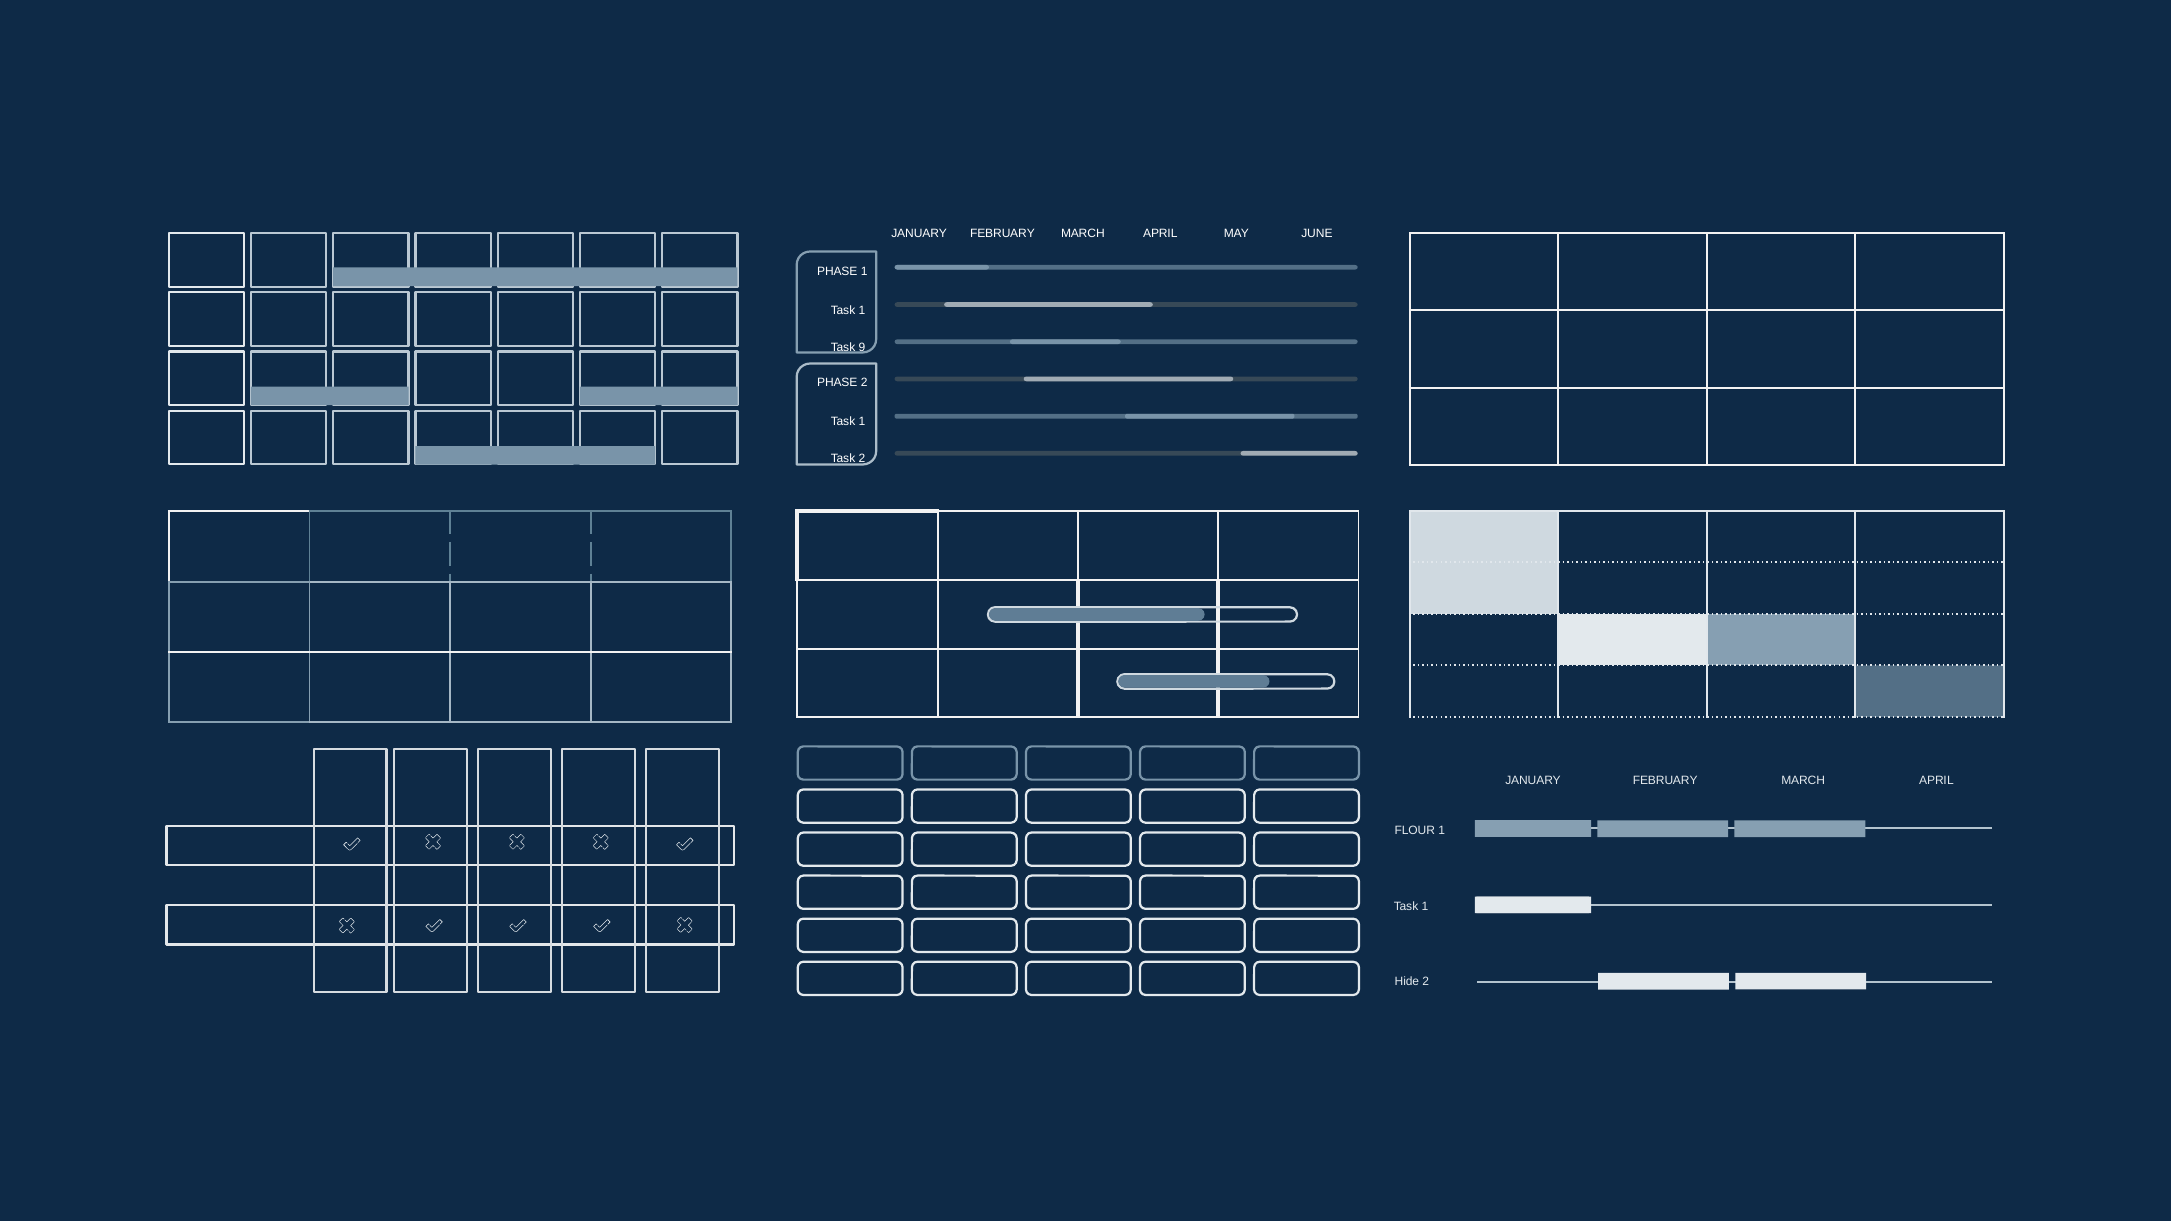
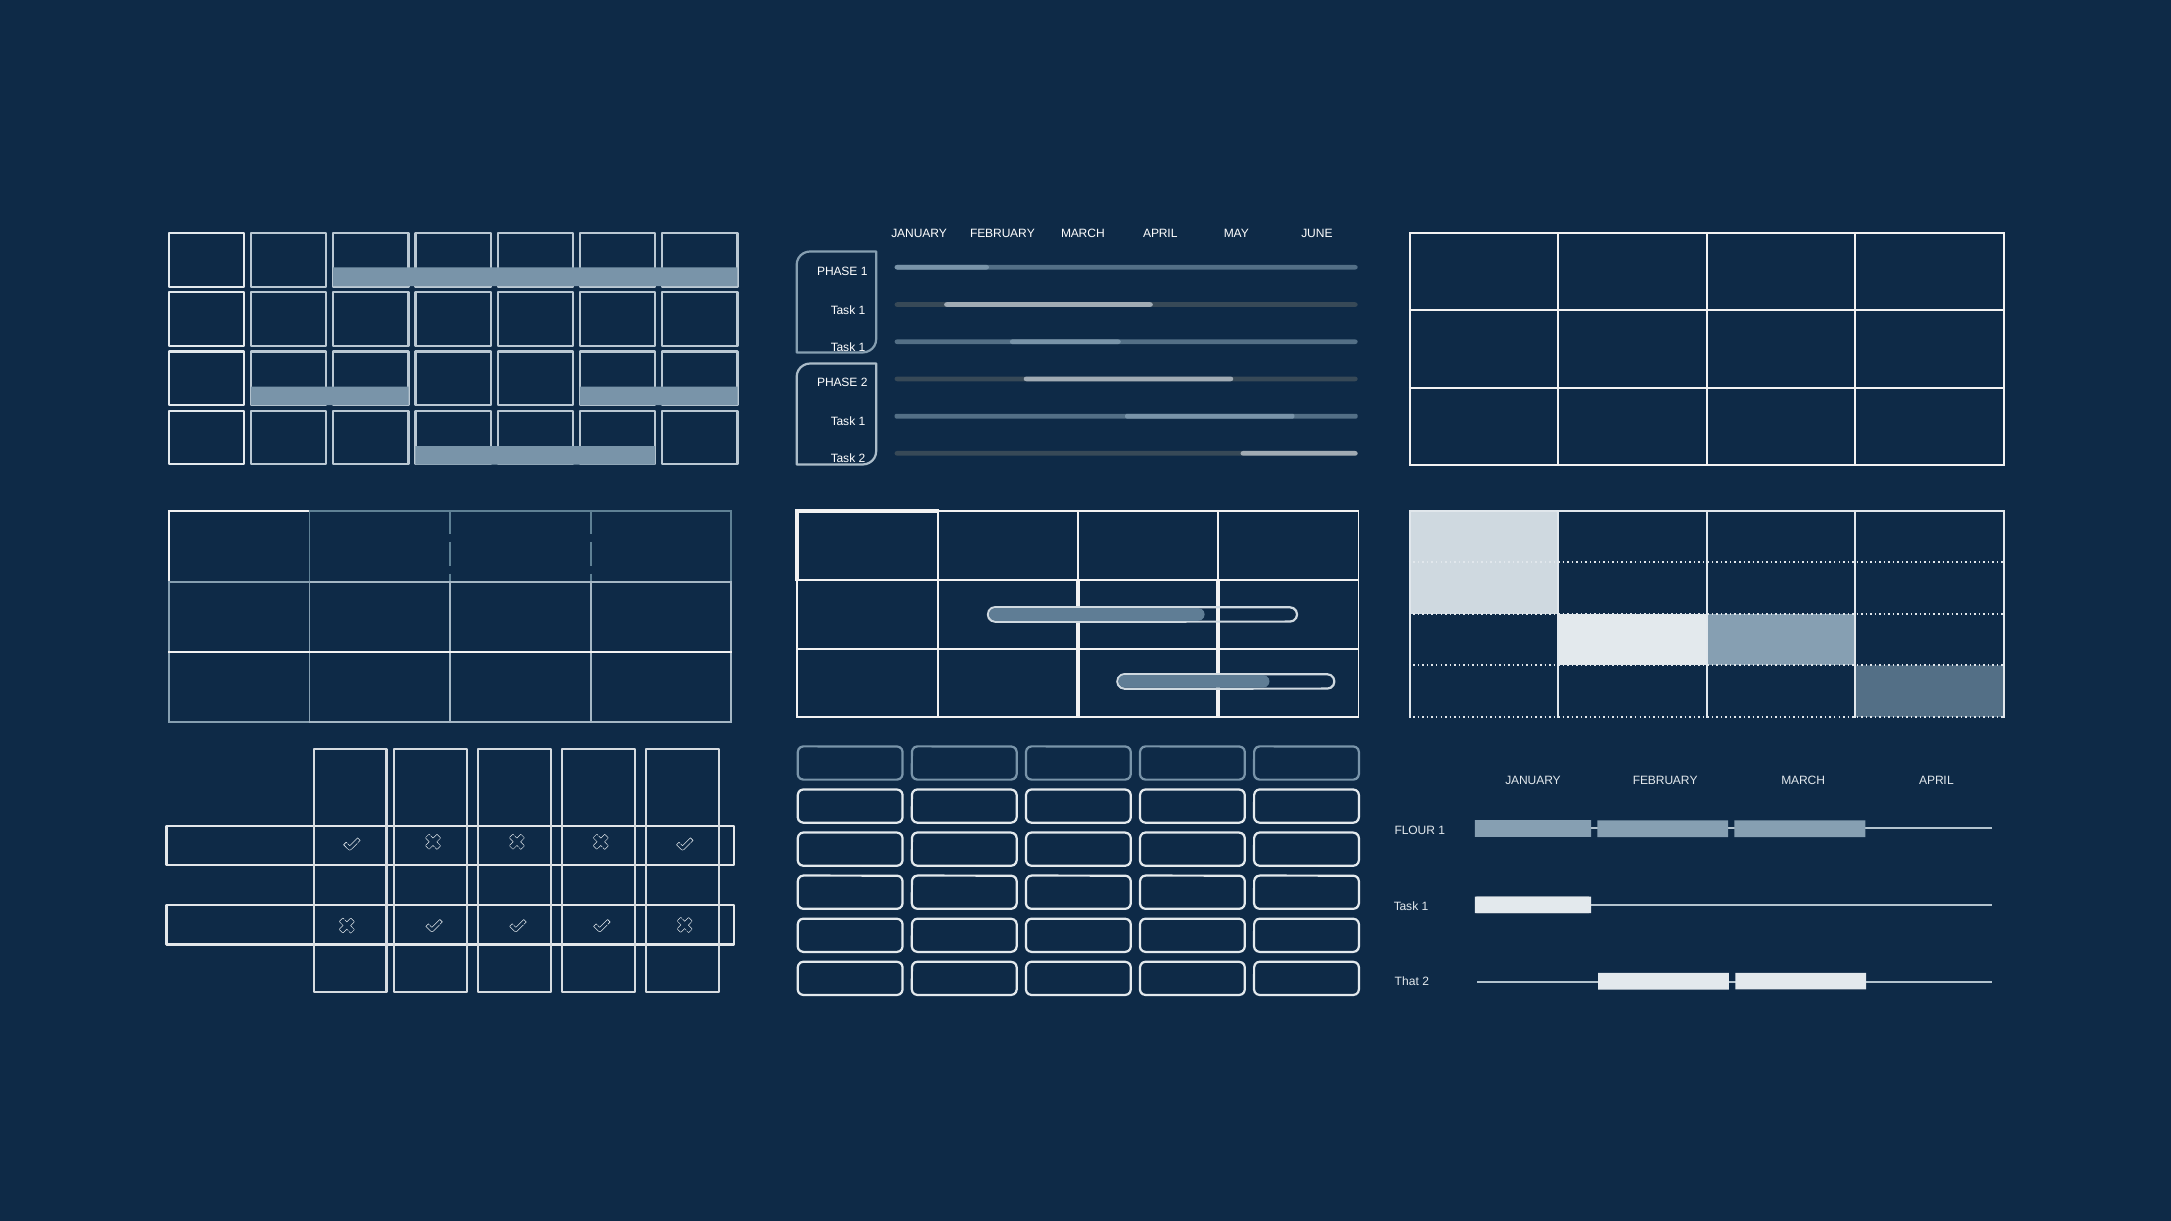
9 at (862, 347): 9 -> 1
Hide: Hide -> That
